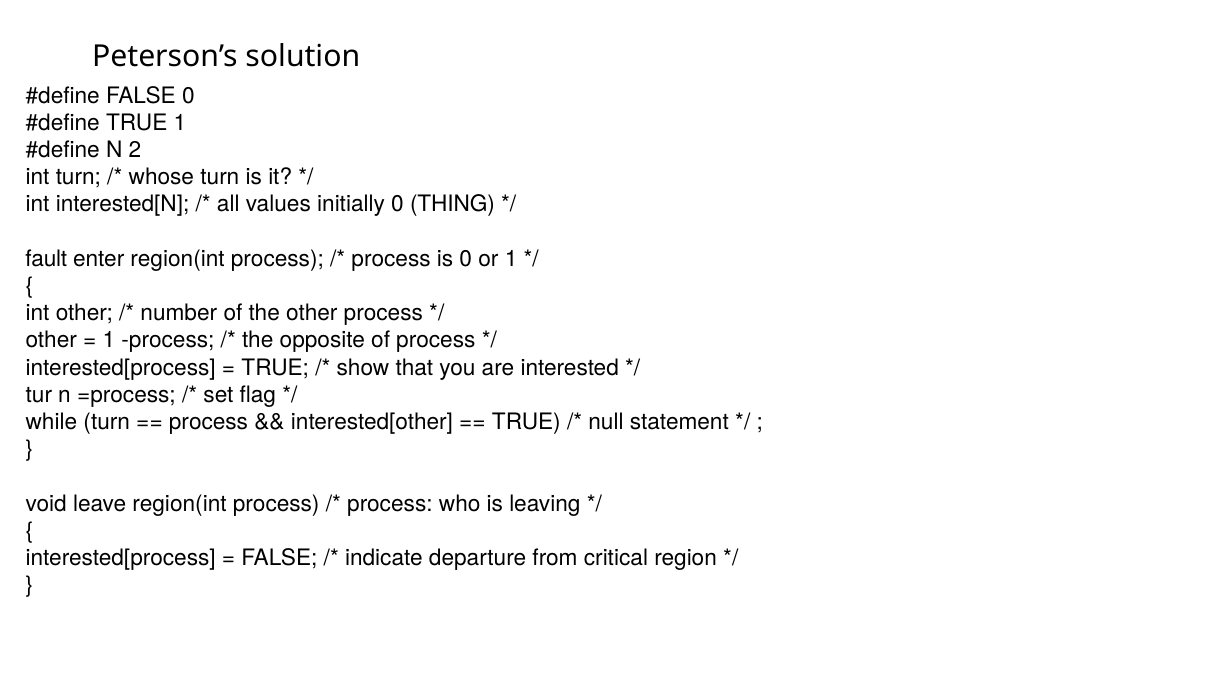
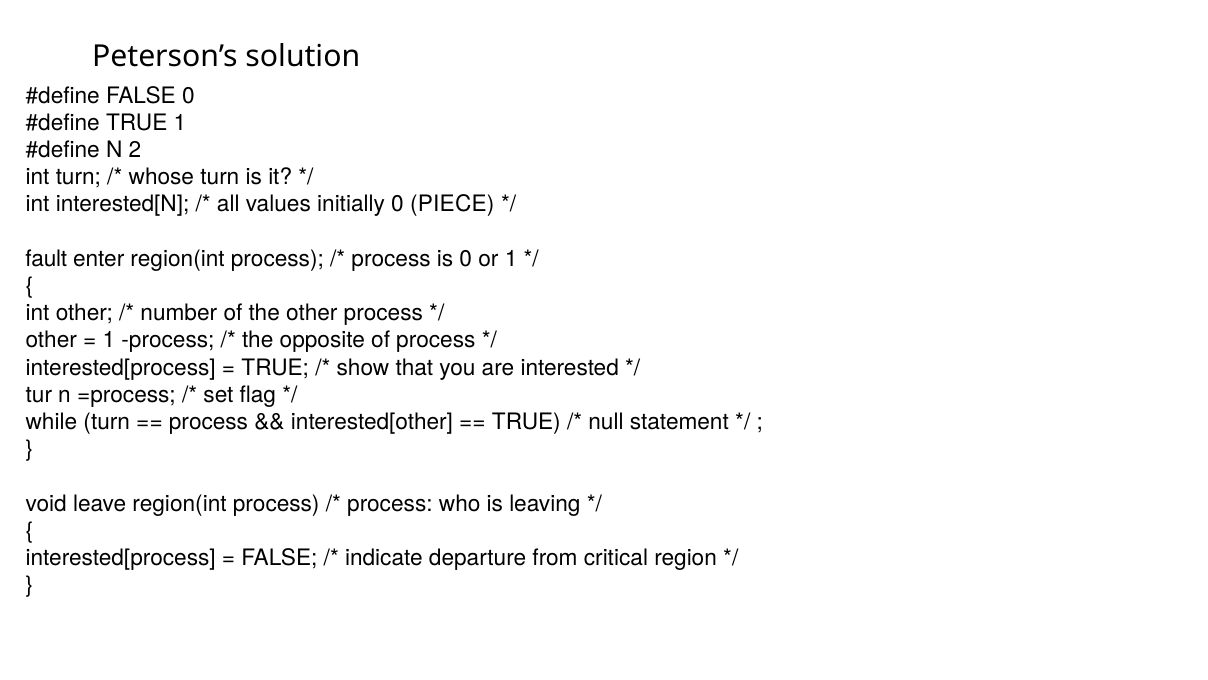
THING: THING -> PIECE
